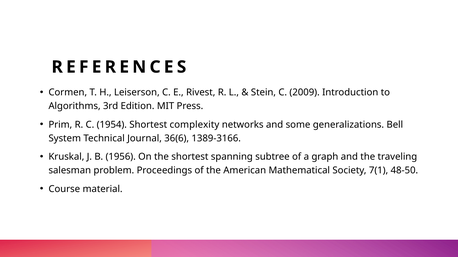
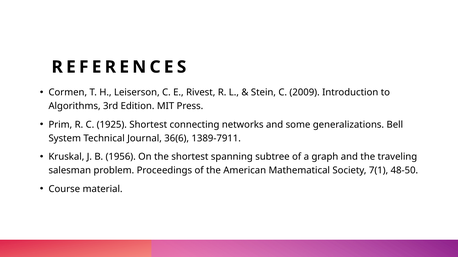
1954: 1954 -> 1925
complexity: complexity -> connecting
1389-3166: 1389-3166 -> 1389-7911
